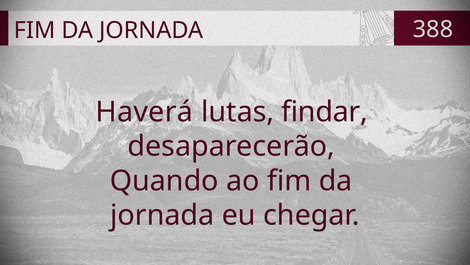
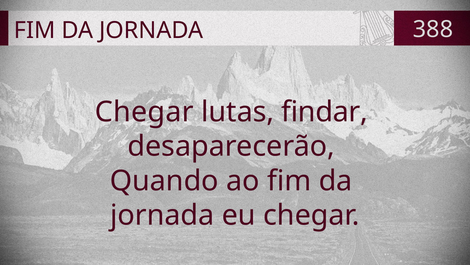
Haverá at (144, 112): Haverá -> Chegar
